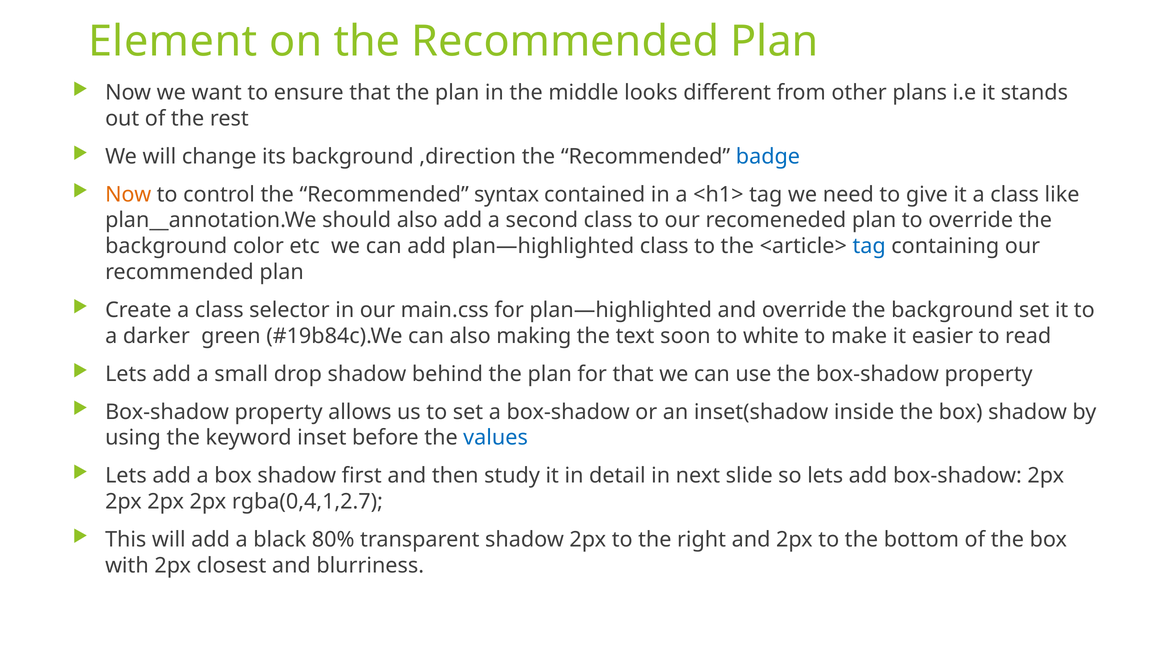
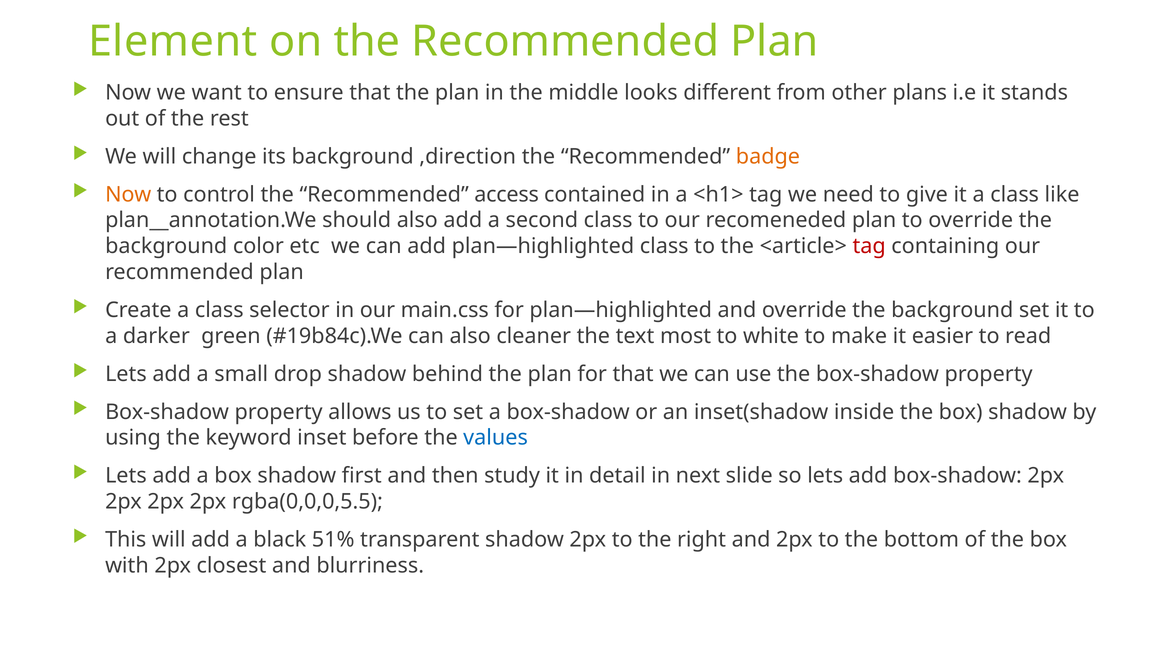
badge colour: blue -> orange
syntax: syntax -> access
tag at (869, 246) colour: blue -> red
making: making -> cleaner
soon: soon -> most
rgba(0,4,1,2.7: rgba(0,4,1,2.7 -> rgba(0,0,0,5.5
80%: 80% -> 51%
